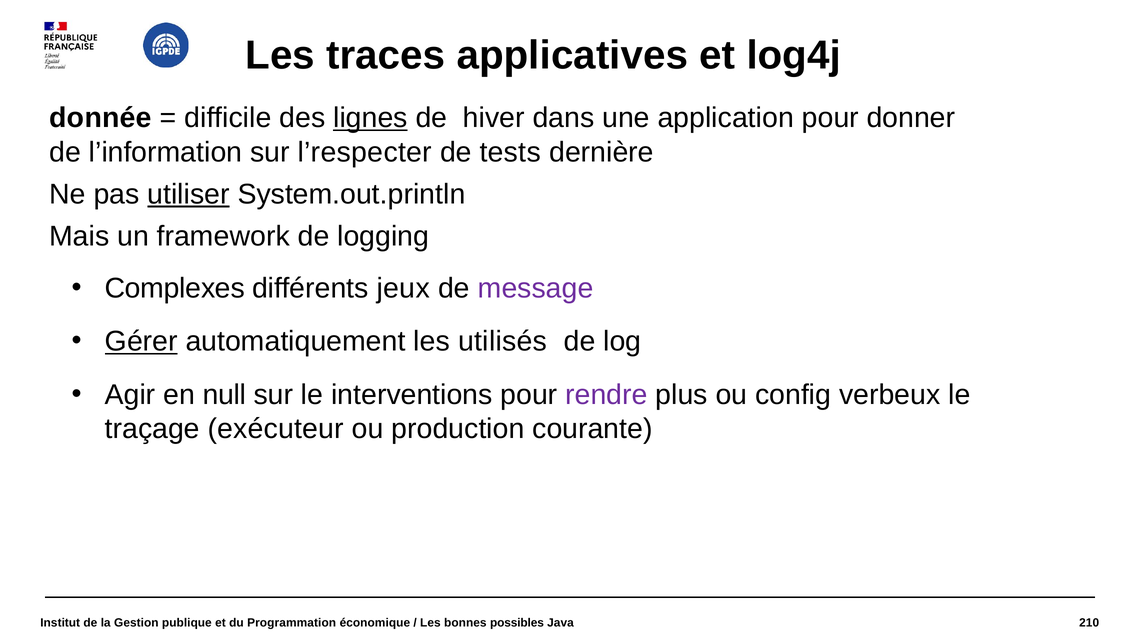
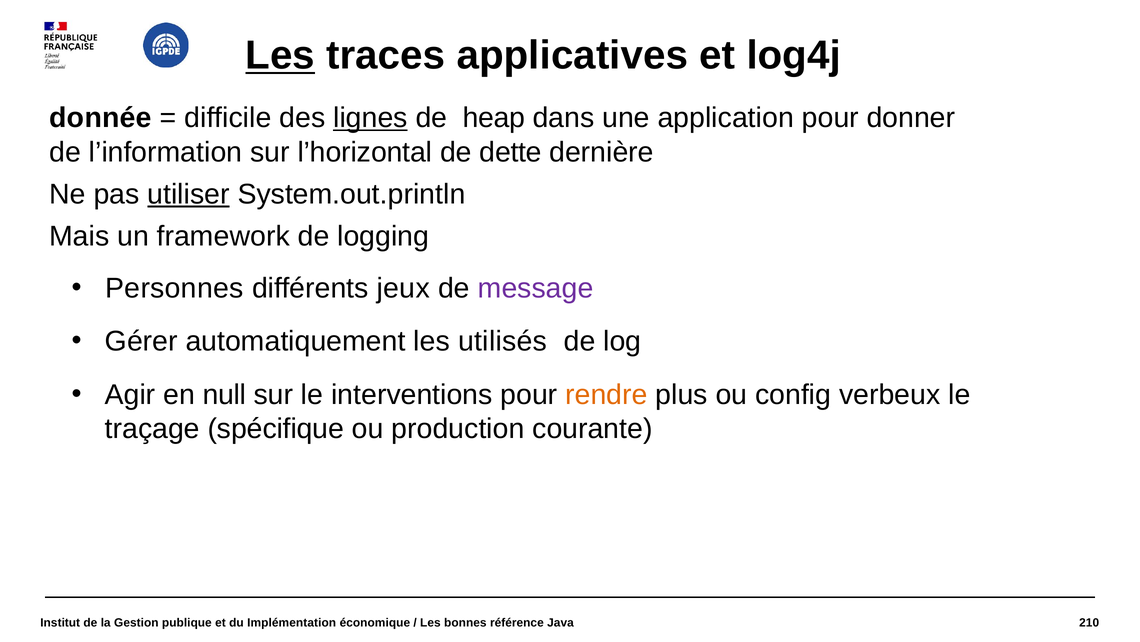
Les at (280, 56) underline: none -> present
hiver: hiver -> heap
l’respecter: l’respecter -> l’horizontal
tests: tests -> dette
Complexes: Complexes -> Personnes
Gérer underline: present -> none
rendre colour: purple -> orange
exécuteur: exécuteur -> spécifique
Programmation: Programmation -> Implémentation
possibles: possibles -> référence
